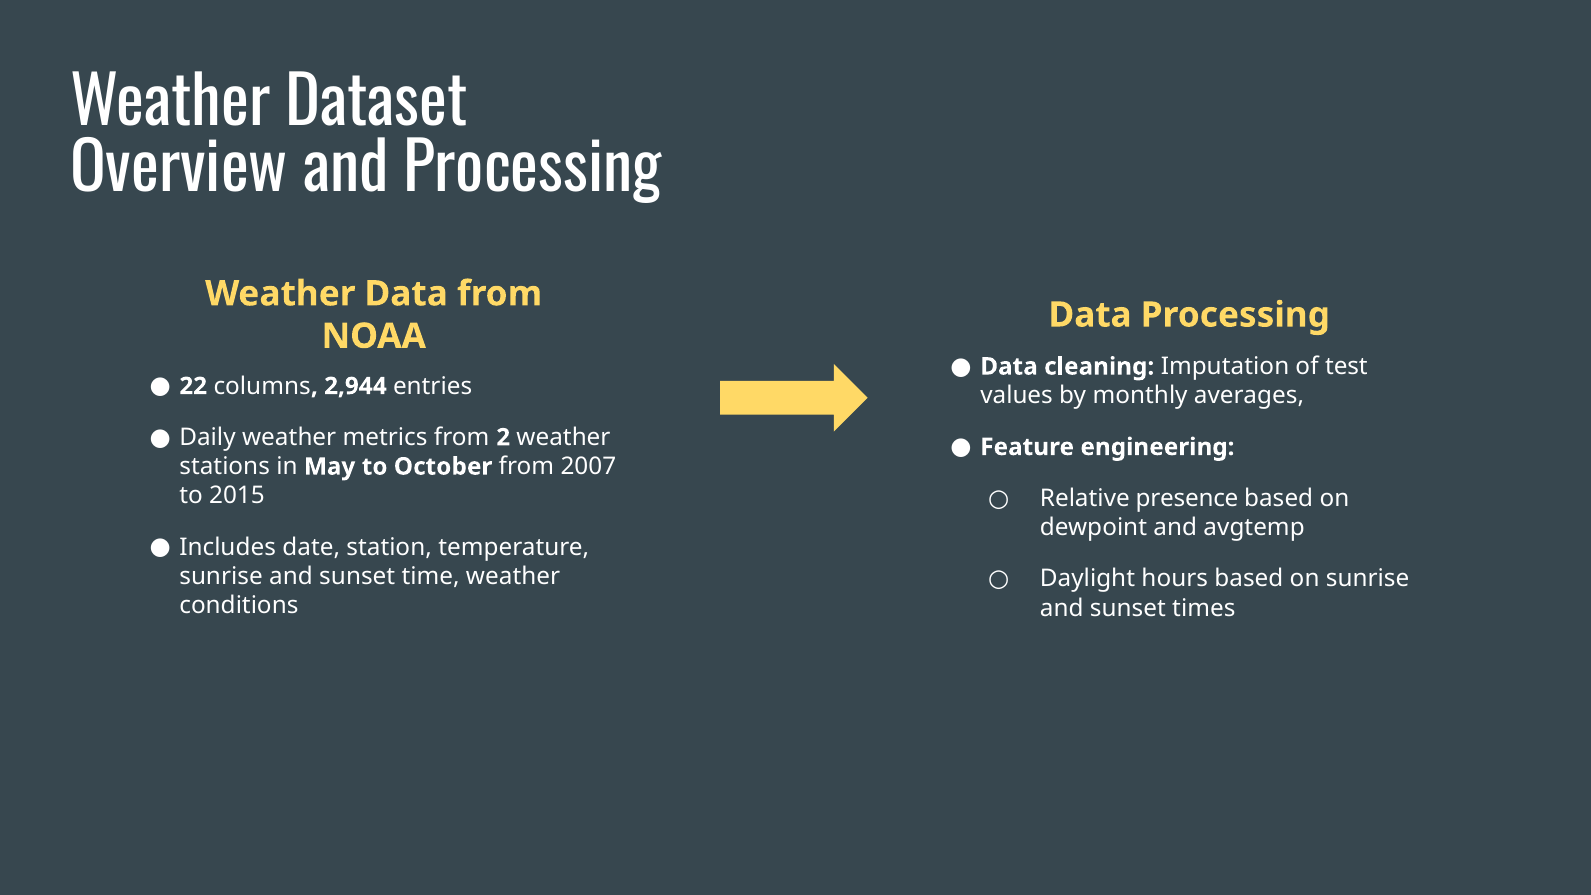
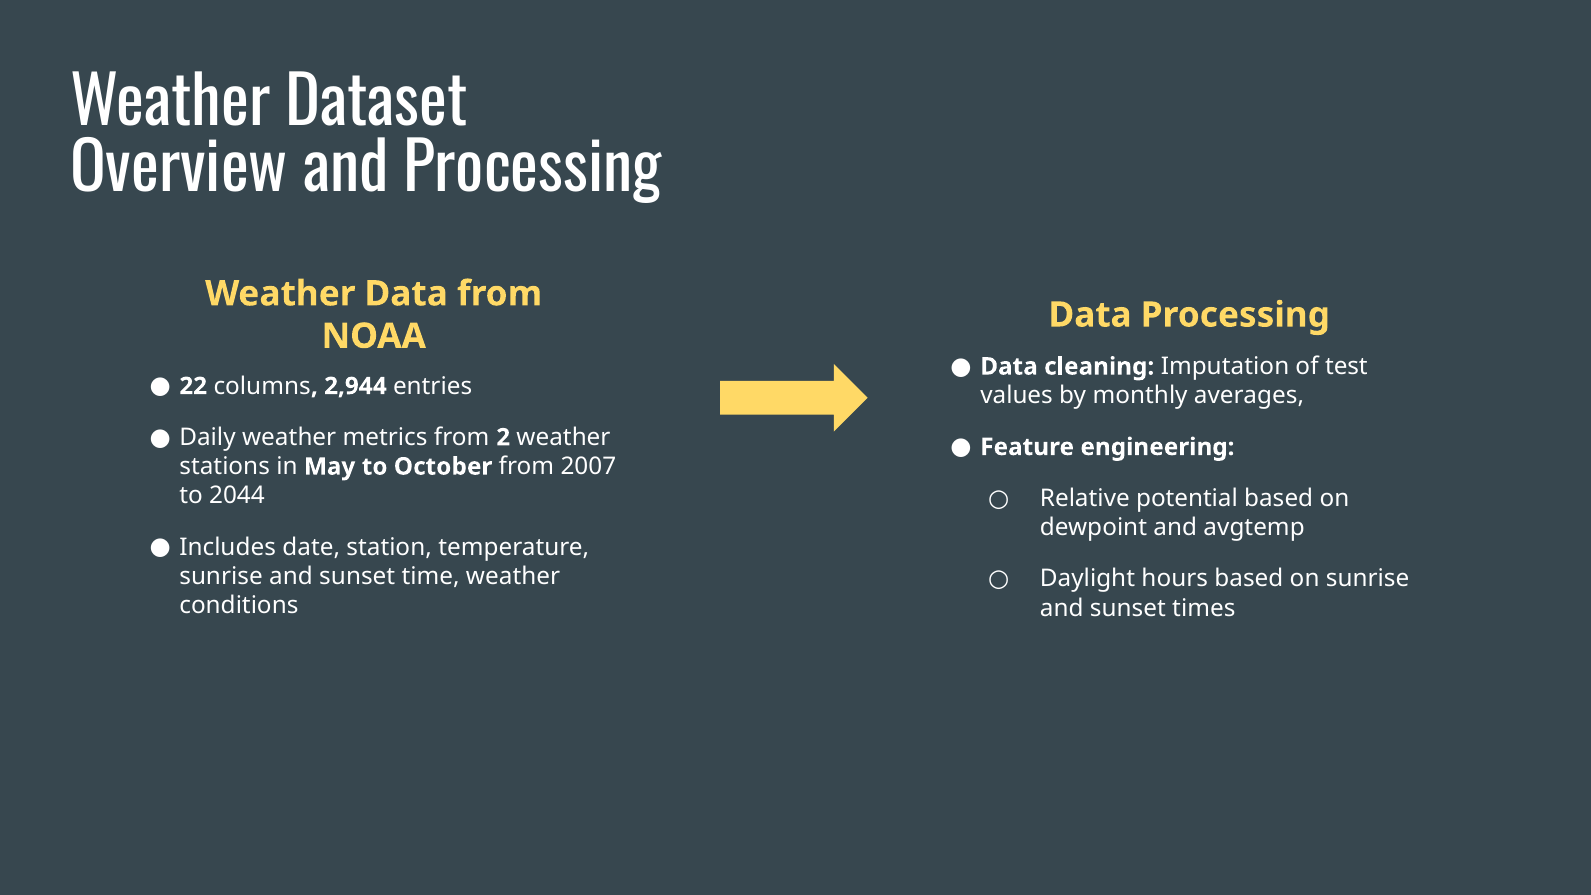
presence: presence -> potential
2015: 2015 -> 2044
